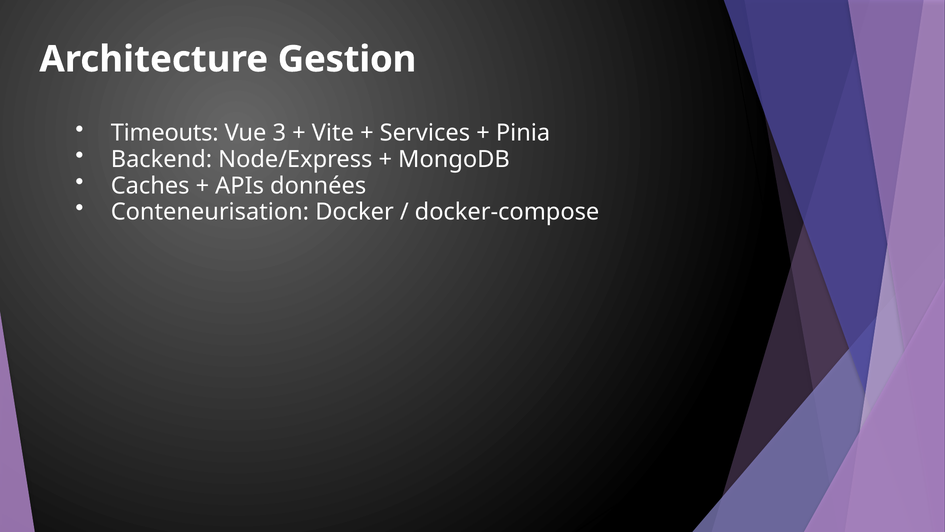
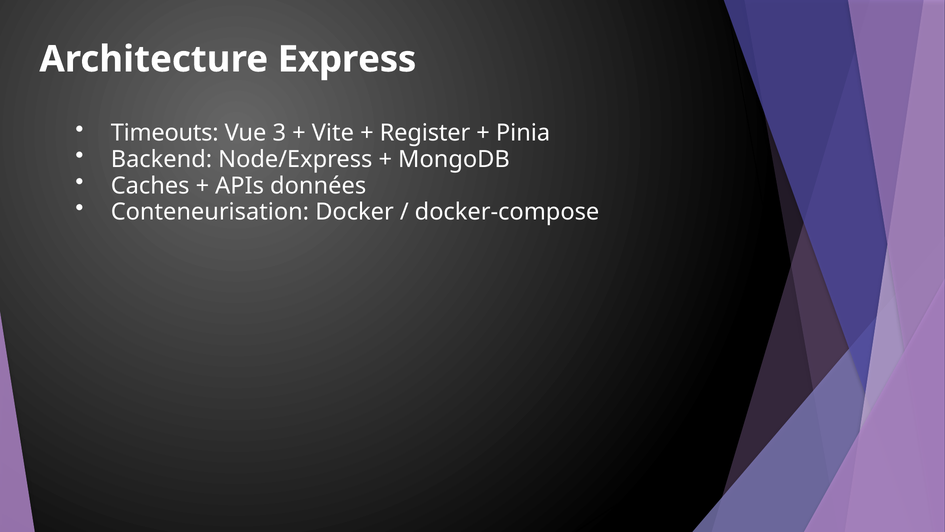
Gestion: Gestion -> Express
Services: Services -> Register
